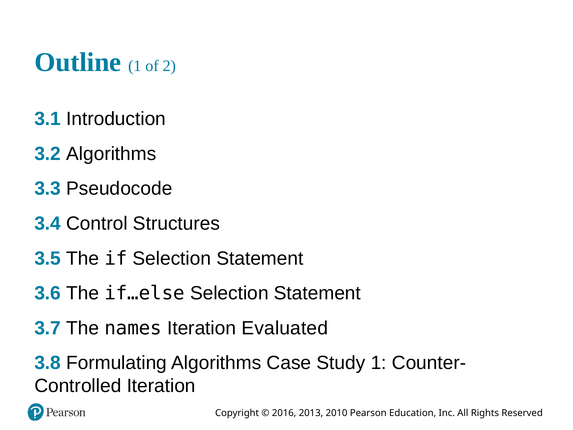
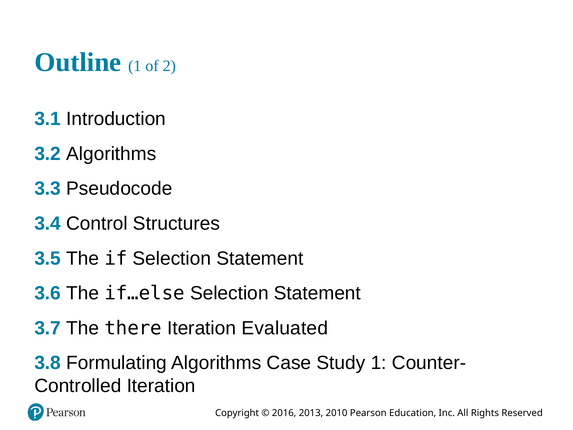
names: names -> there
